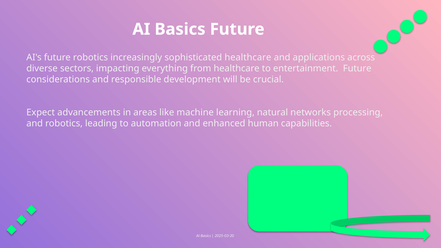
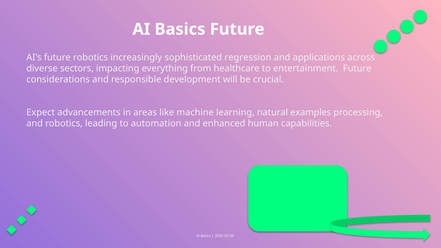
sophisticated healthcare: healthcare -> regression
networks: networks -> examples
